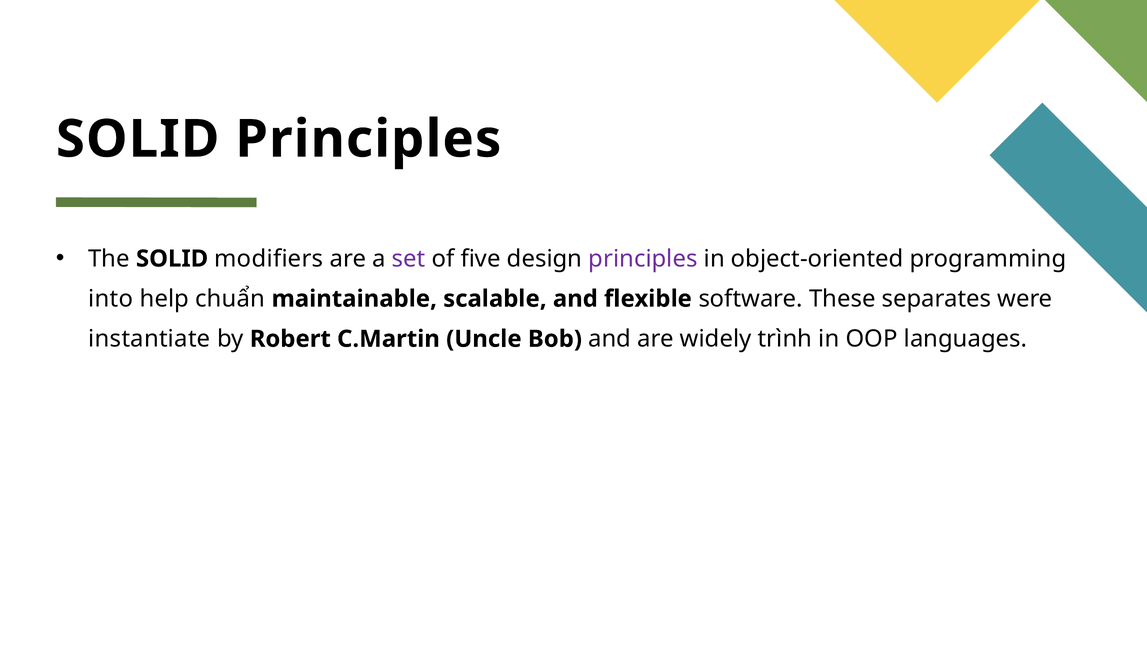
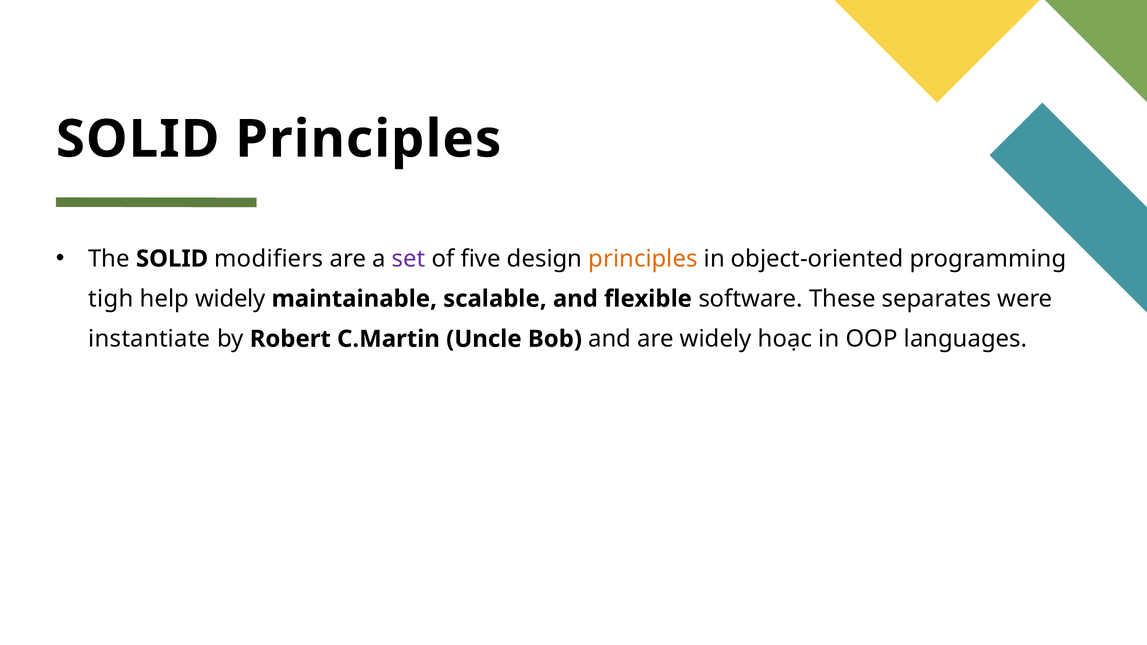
principles at (643, 259) colour: purple -> orange
into: into -> tigh
help chuẩn: chuẩn -> widely
trình: trình -> hoạc
